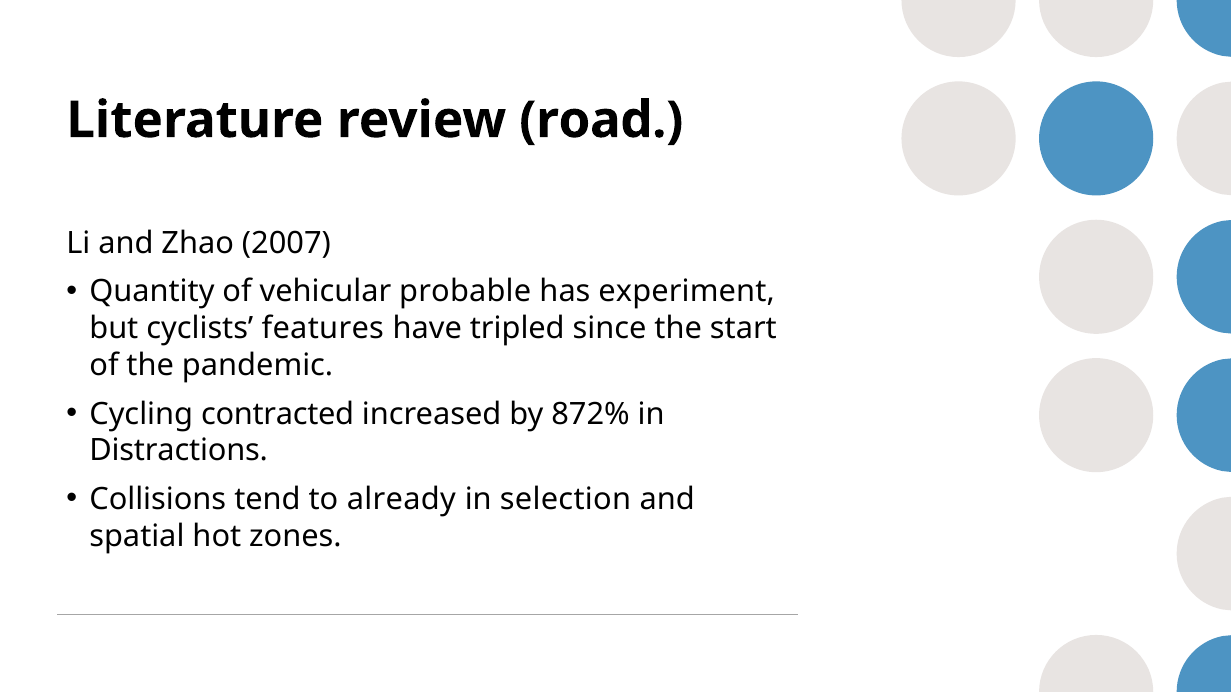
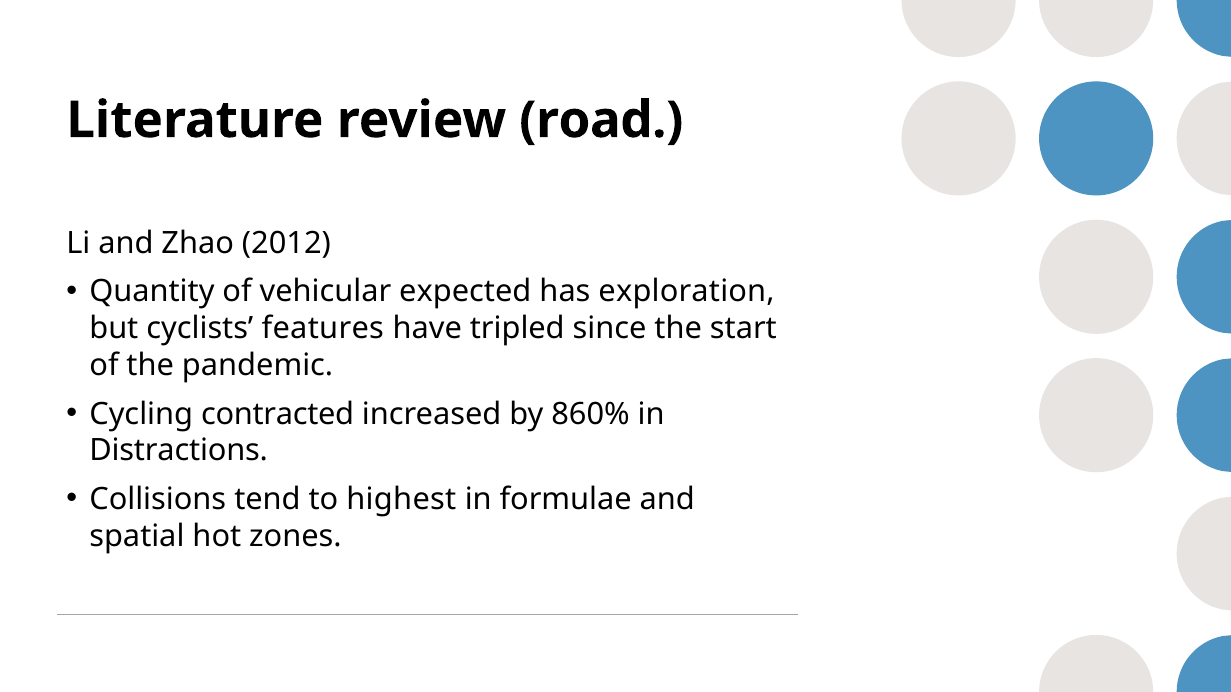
2007: 2007 -> 2012
probable: probable -> expected
experiment: experiment -> exploration
872%: 872% -> 860%
already: already -> highest
selection: selection -> formulae
